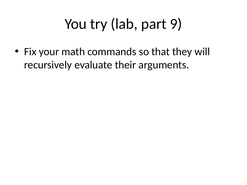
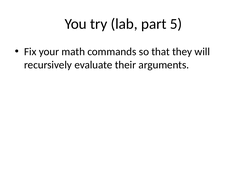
9: 9 -> 5
